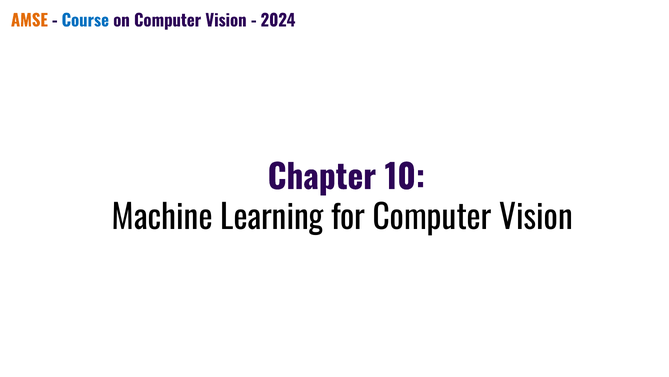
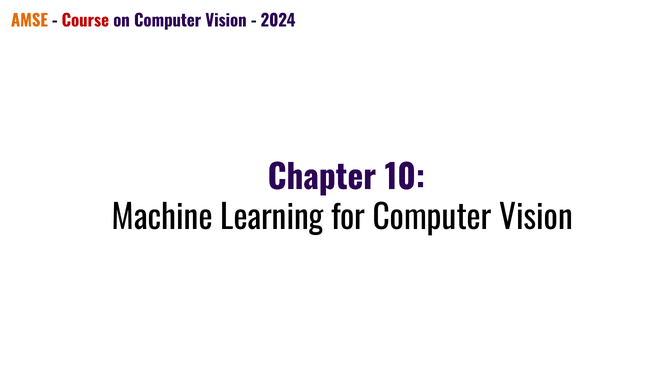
Course colour: blue -> red
